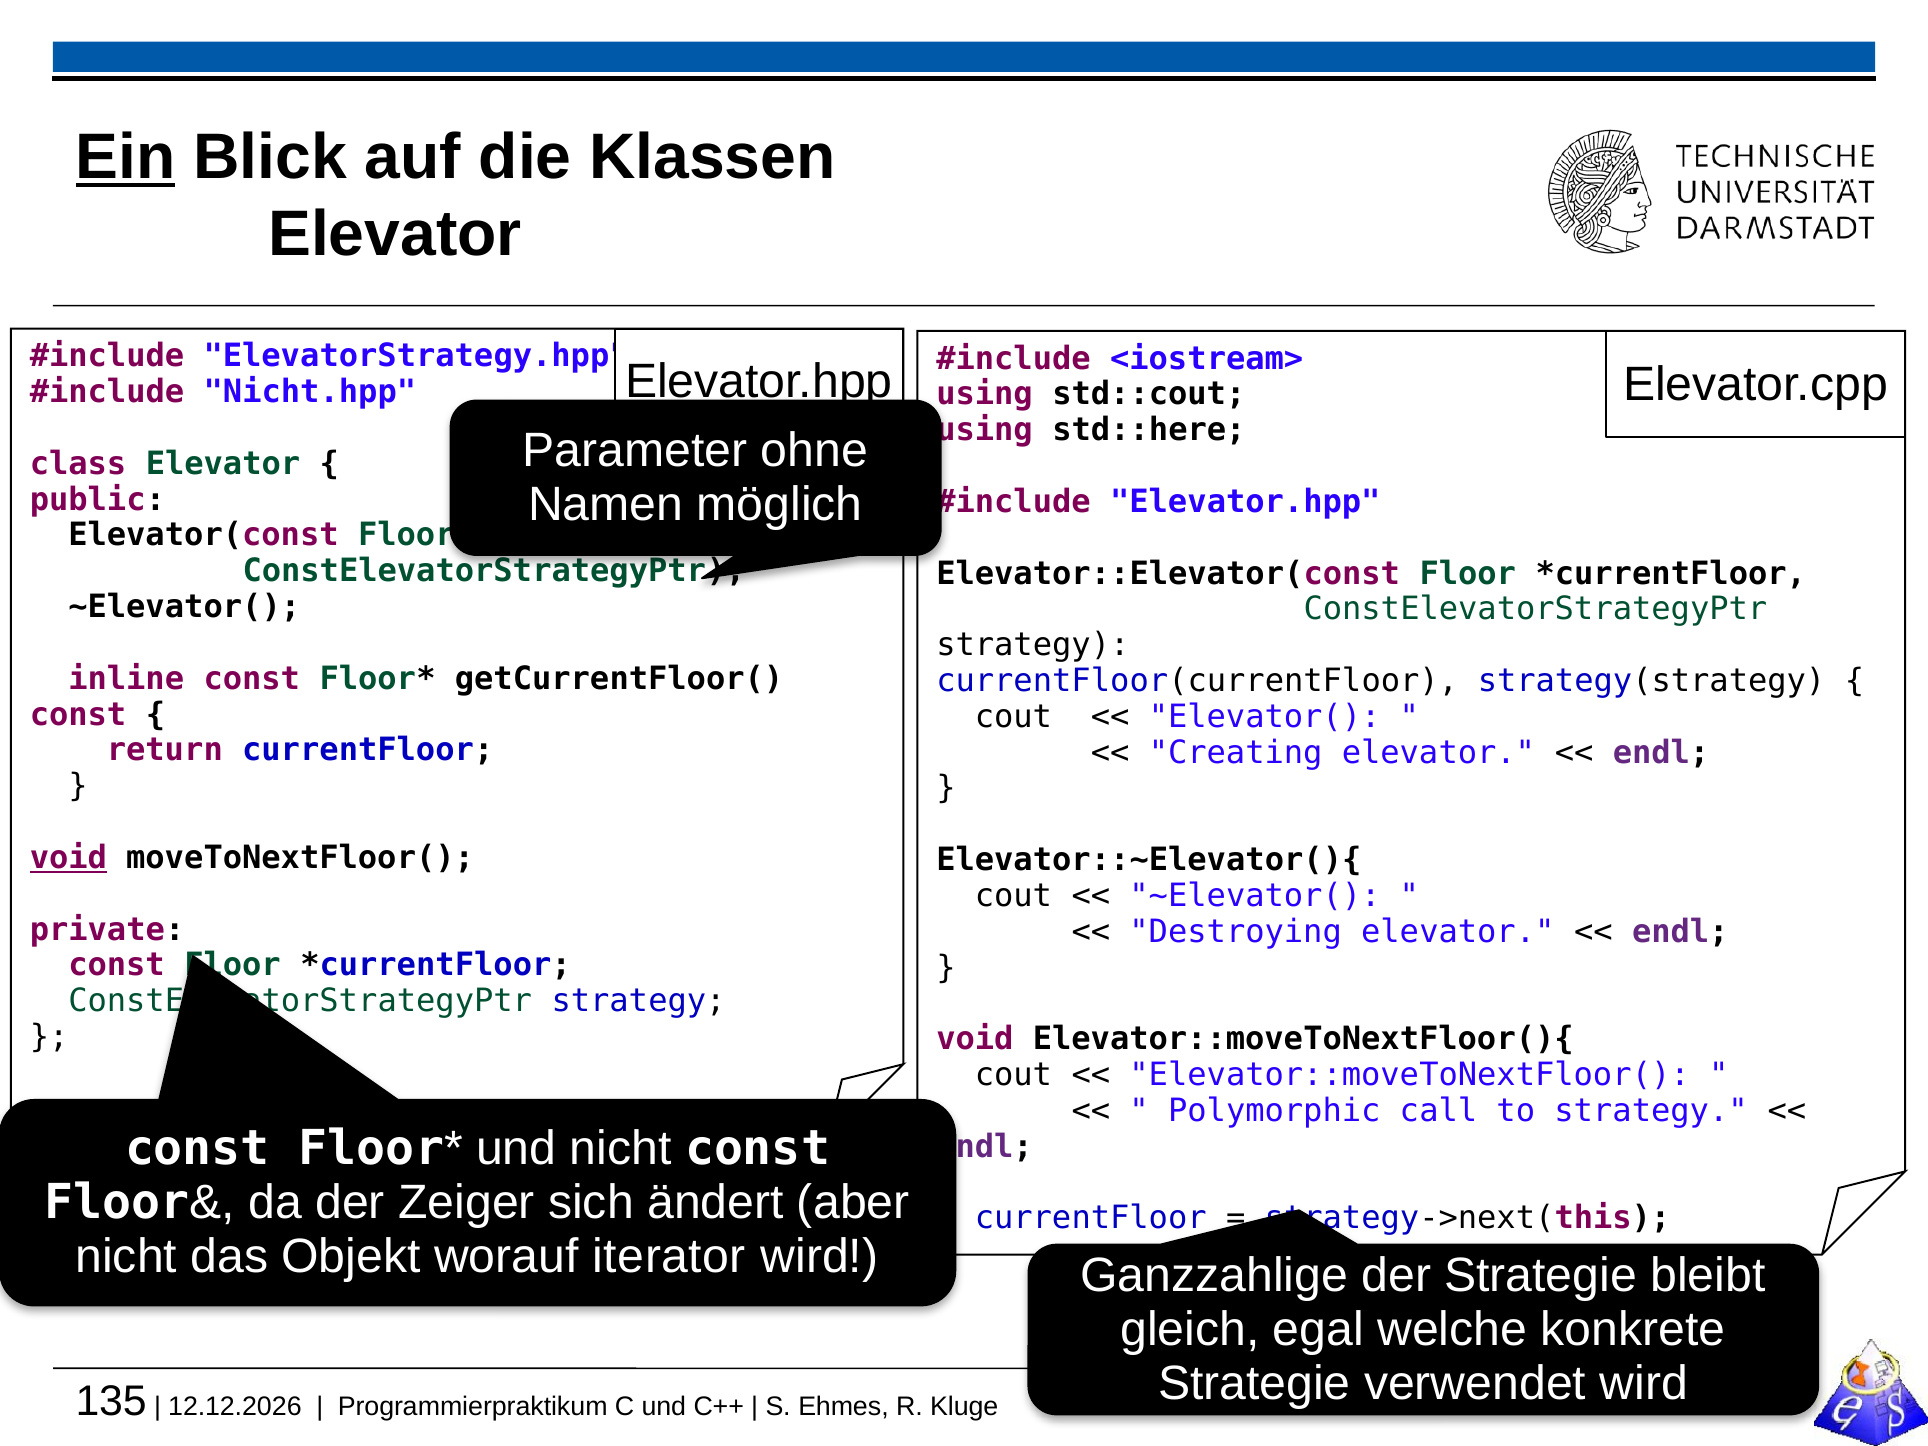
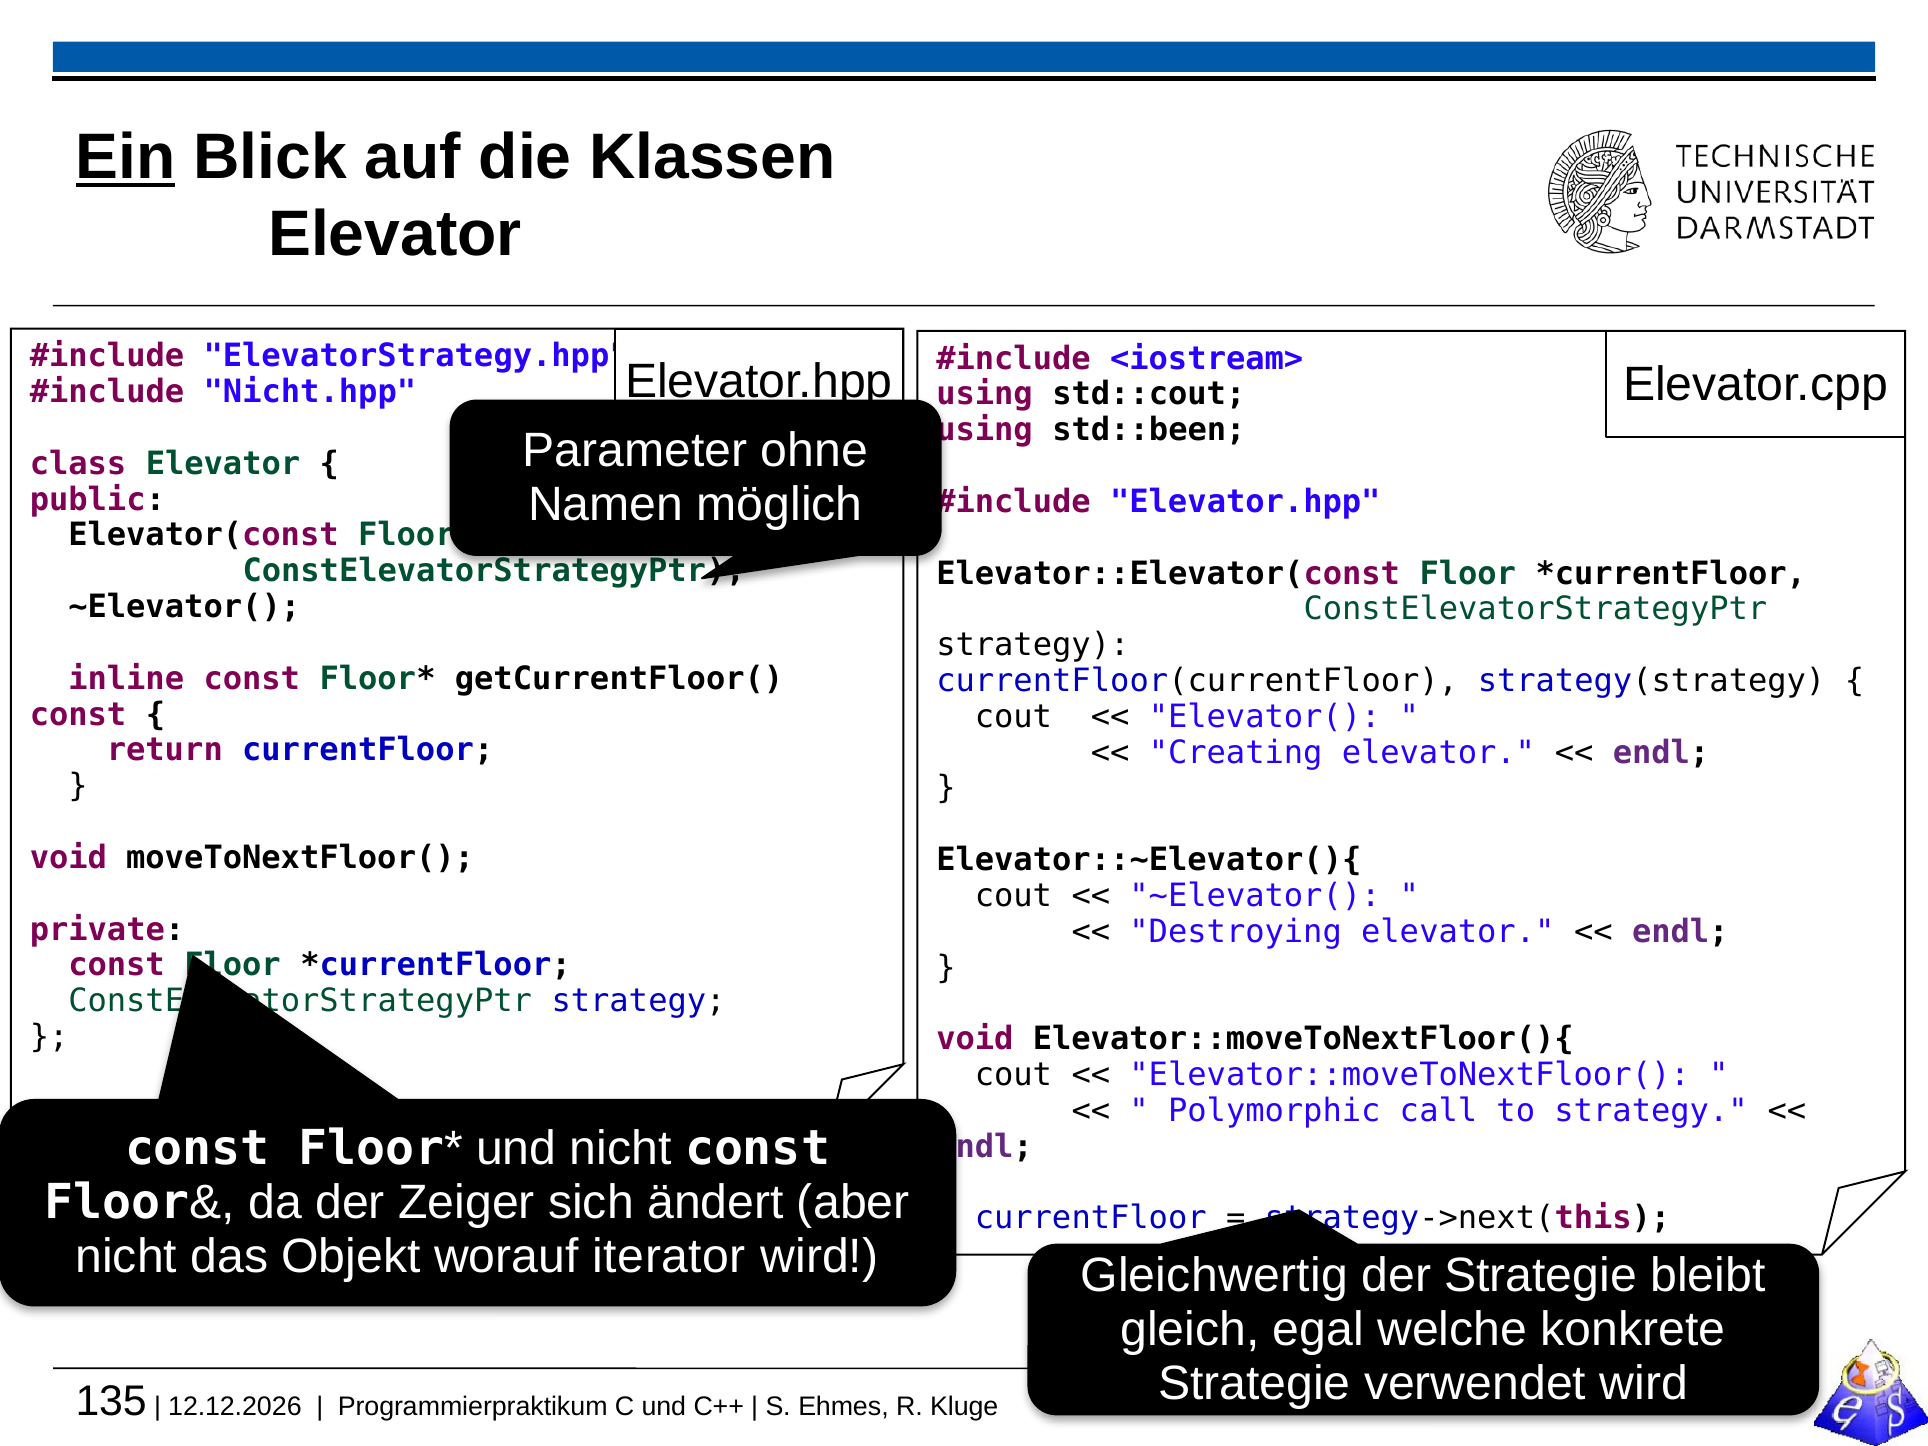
std::here: std::here -> std::been
void at (68, 858) underline: present -> none
Ganzzahlige: Ganzzahlige -> Gleichwertig
